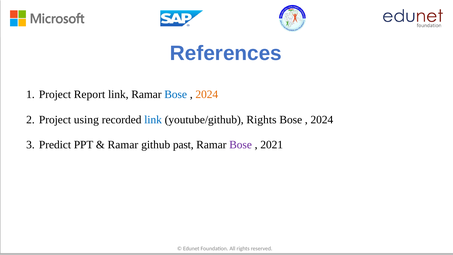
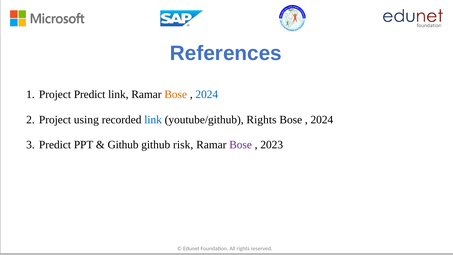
Project Report: Report -> Predict
Bose at (176, 94) colour: blue -> orange
2024 at (207, 94) colour: orange -> blue
Ramar at (123, 145): Ramar -> Github
past: past -> risk
2021: 2021 -> 2023
